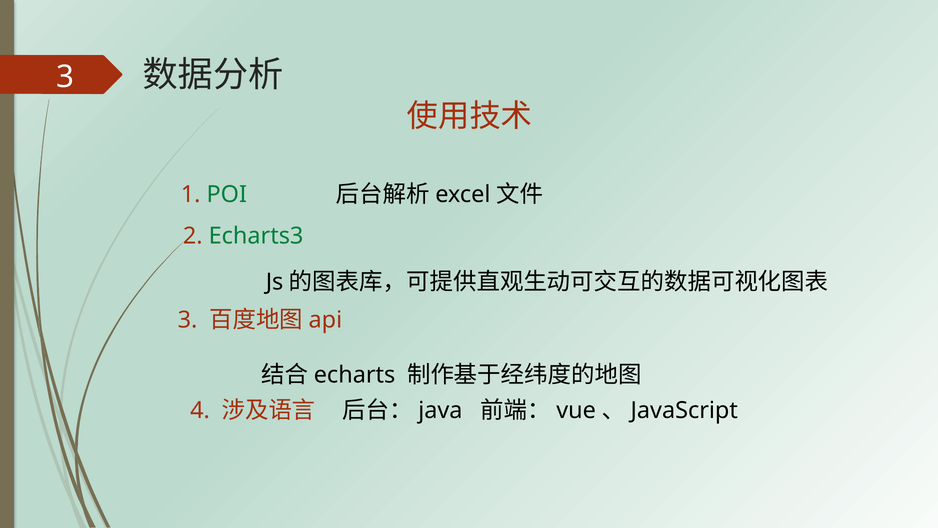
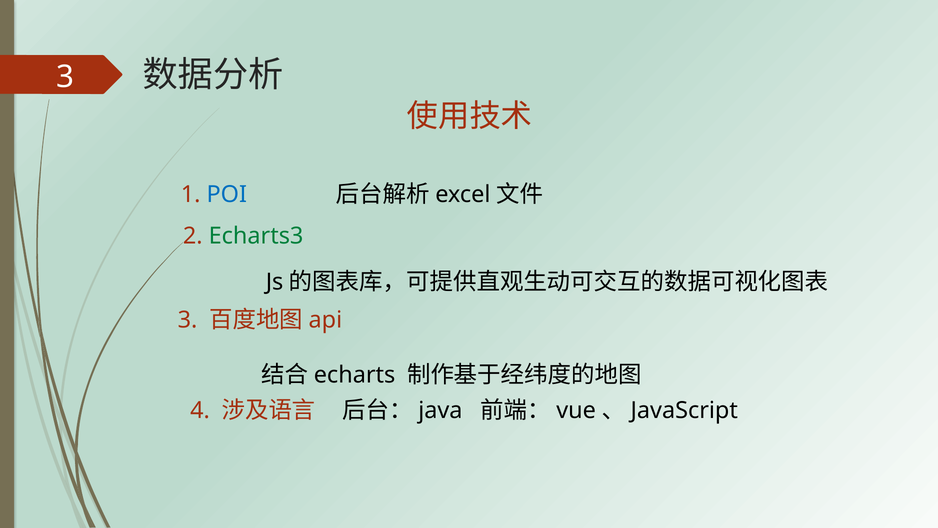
POI colour: green -> blue
